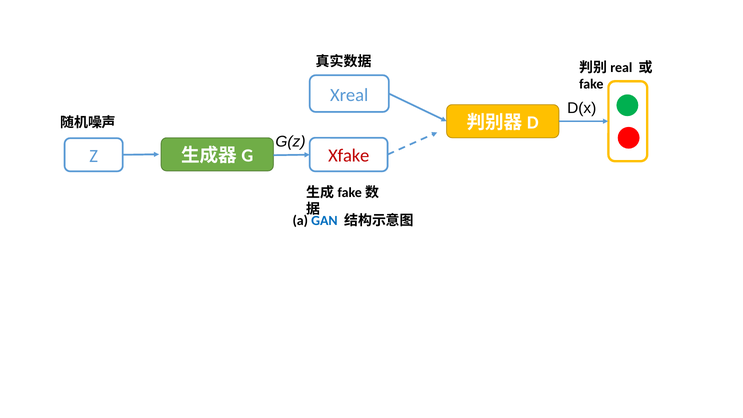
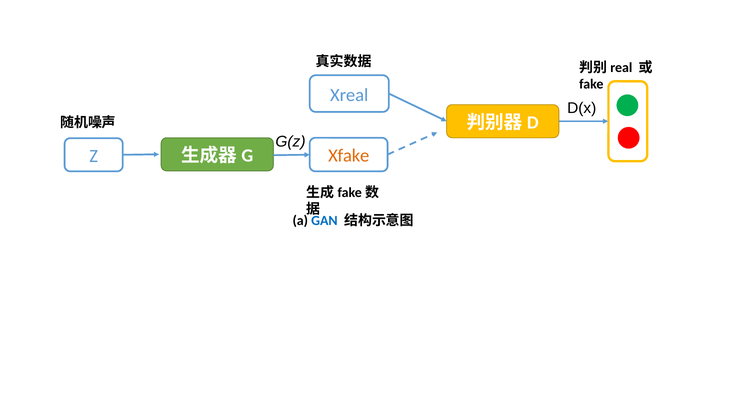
Xfake colour: red -> orange
